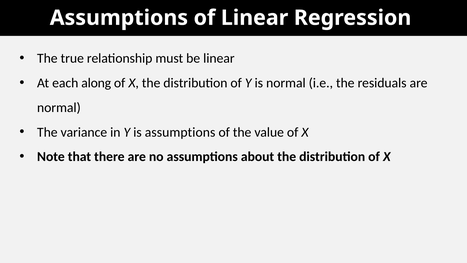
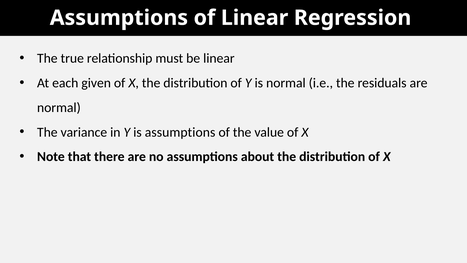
along: along -> given
